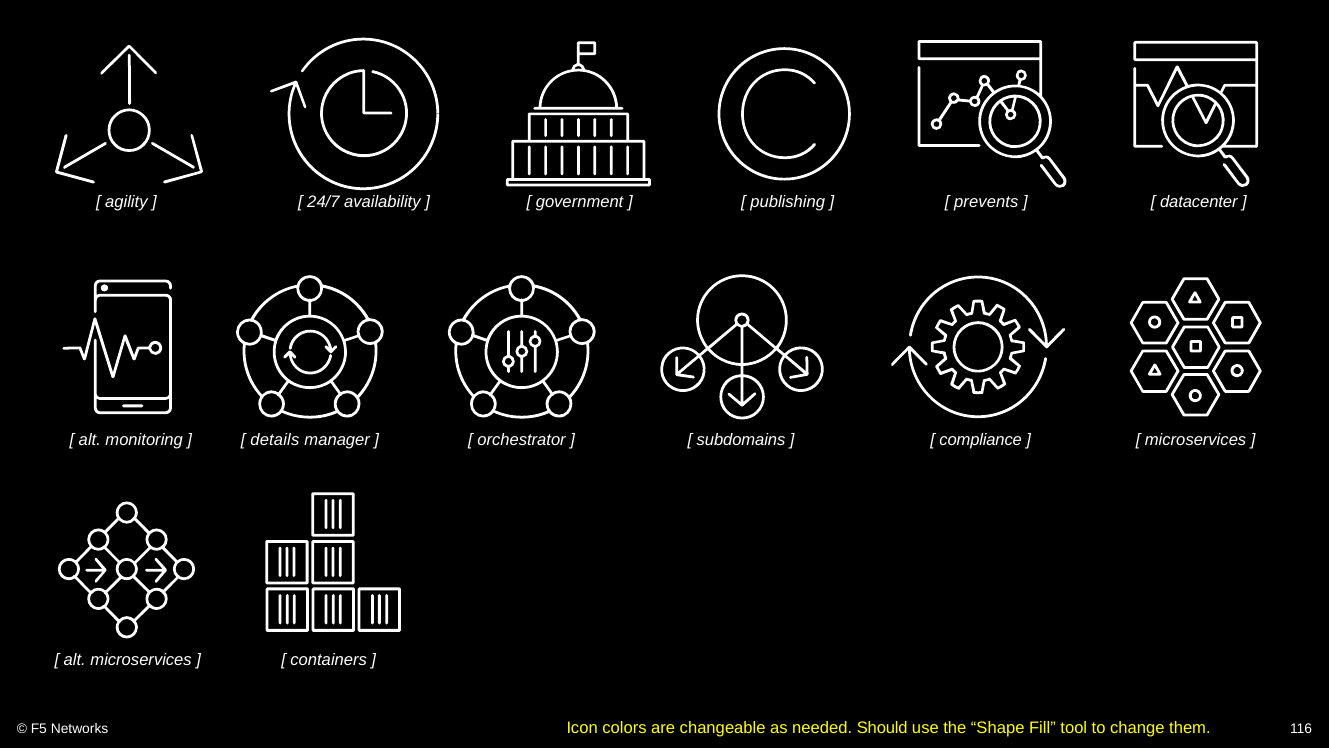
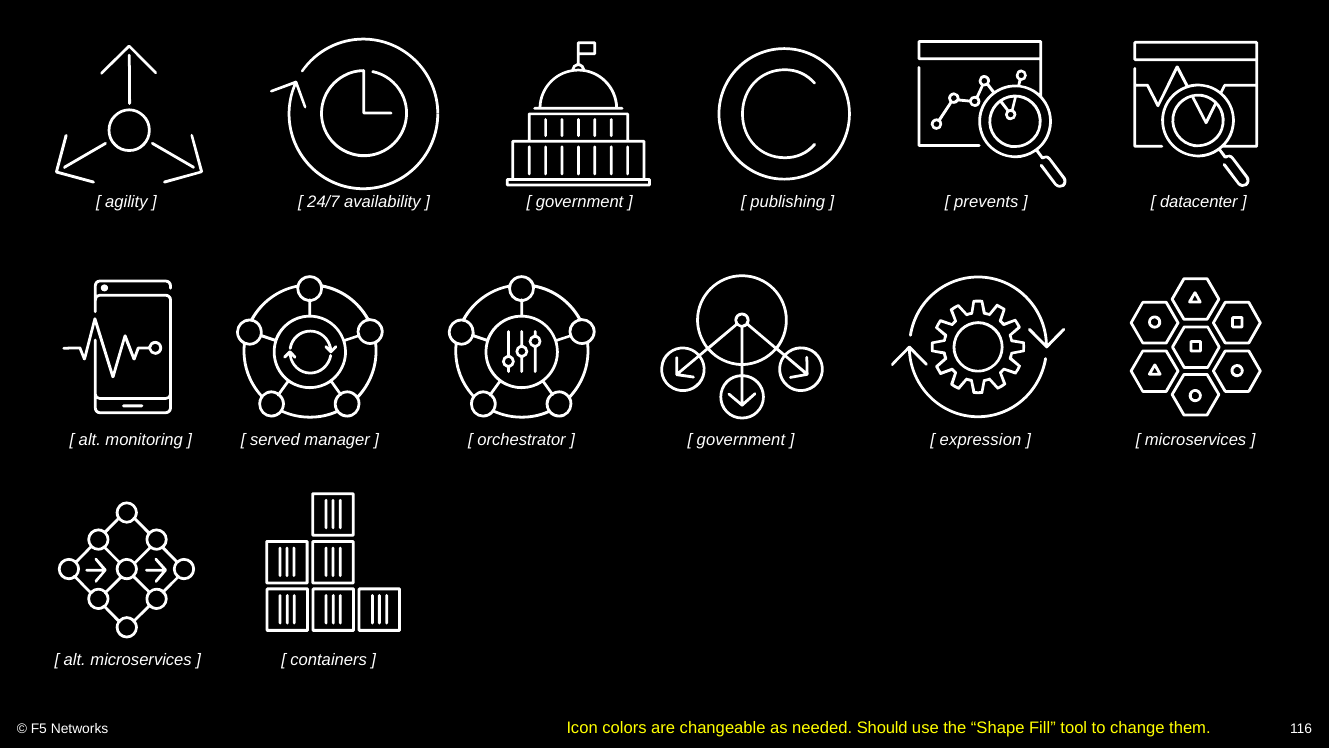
details: details -> served
subdomains at (741, 439): subdomains -> government
compliance: compliance -> expression
